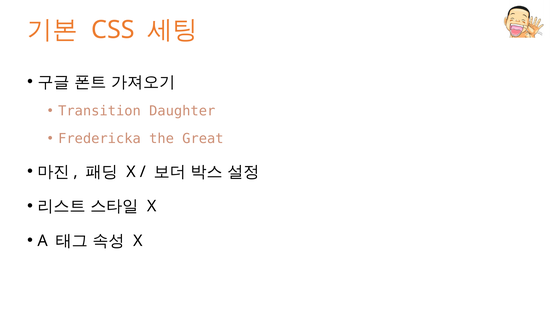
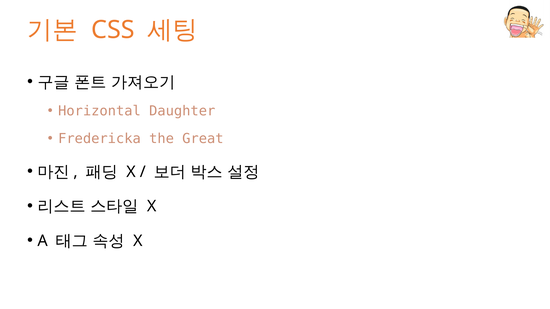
Transition: Transition -> Horizontal
